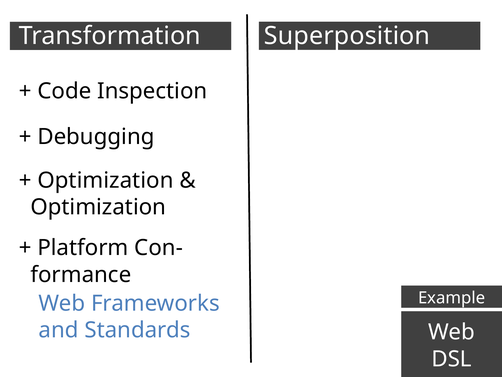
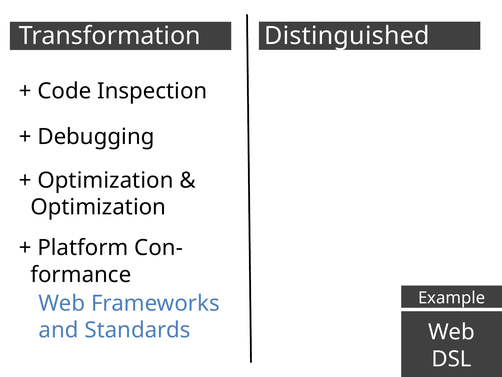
Superposition: Superposition -> Distinguished
